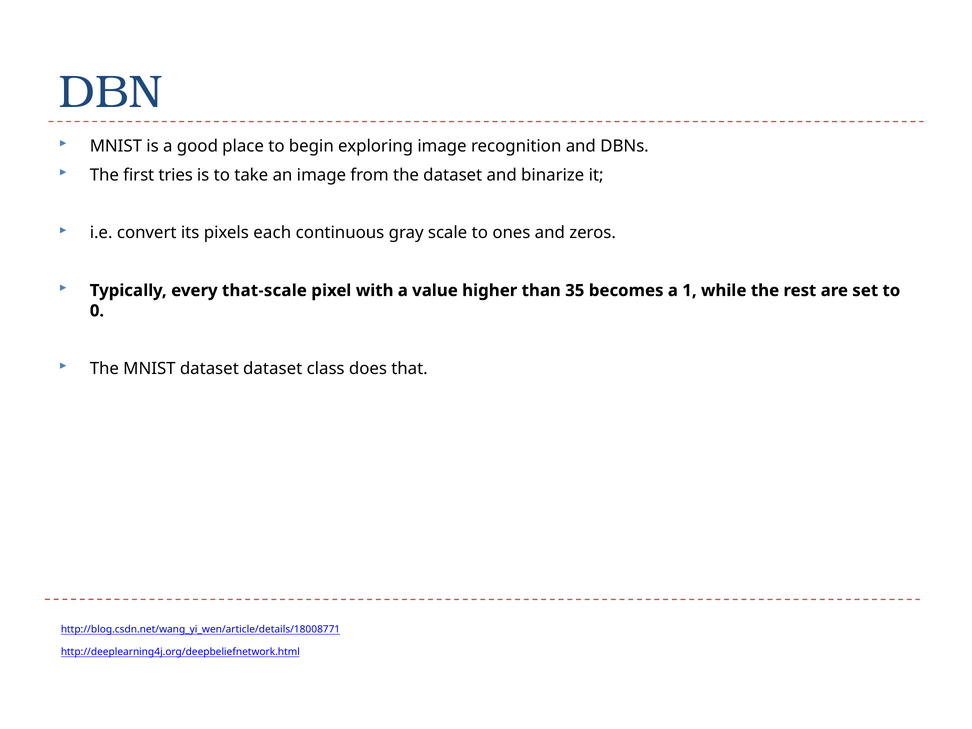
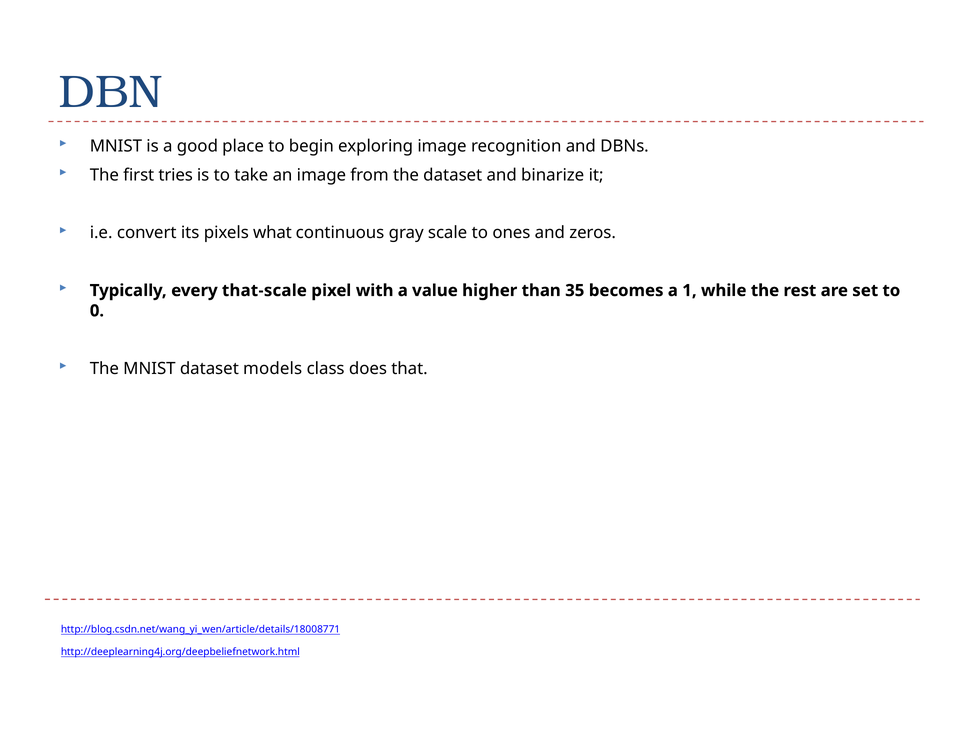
each: each -> what
dataset dataset: dataset -> models
